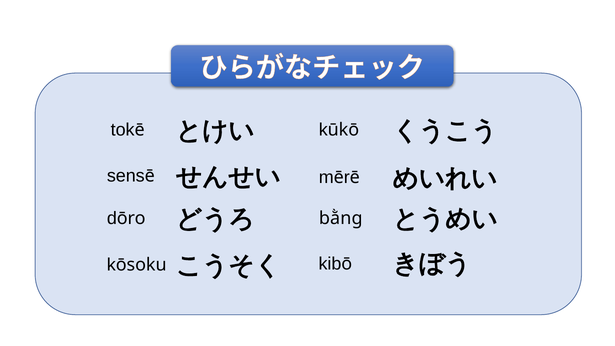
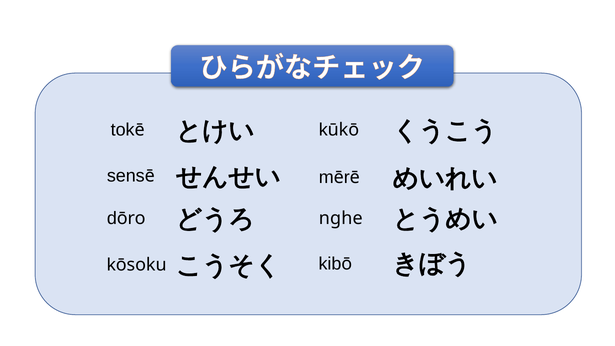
bằng: bằng -> nghe
